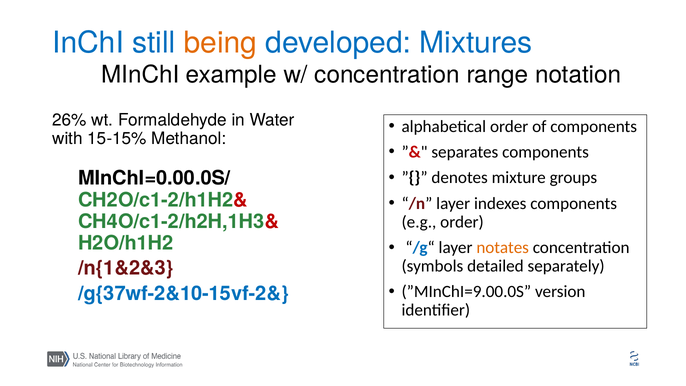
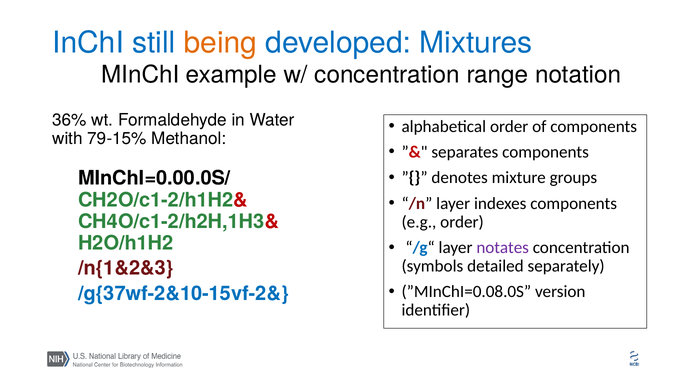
26%: 26% -> 36%
15-15%: 15-15% -> 79-15%
notates colour: orange -> purple
”MInChI=9.00.0S: ”MInChI=9.00.0S -> ”MInChI=0.08.0S
